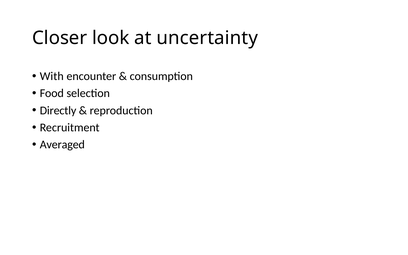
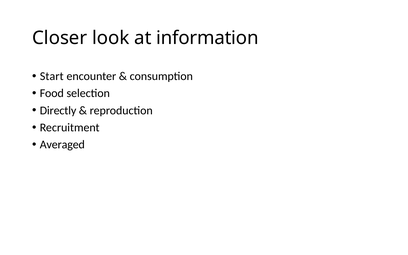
uncertainty: uncertainty -> information
With: With -> Start
